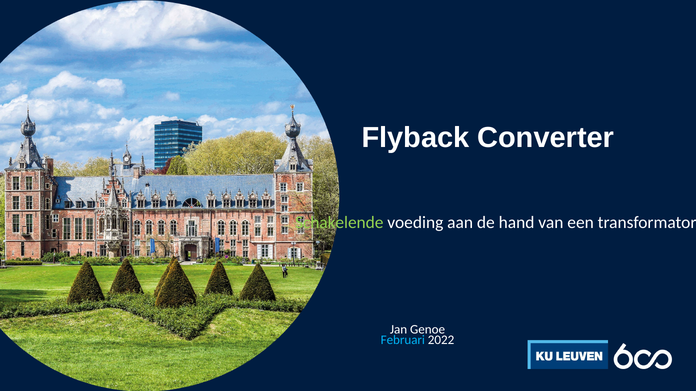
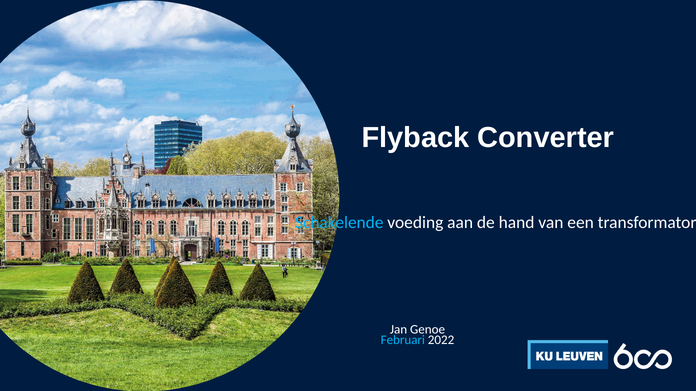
Schakelende colour: light green -> light blue
